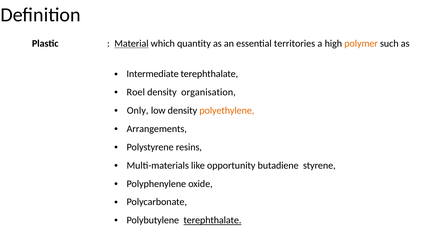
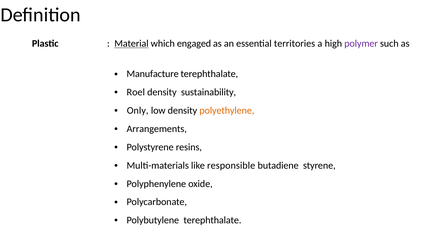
quantity: quantity -> engaged
polymer colour: orange -> purple
Intermediate: Intermediate -> Manufacture
organisation: organisation -> sustainability
opportunity: opportunity -> responsible
terephthalate at (212, 221) underline: present -> none
